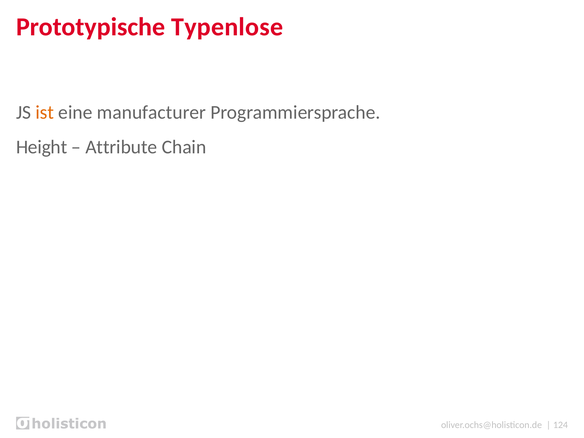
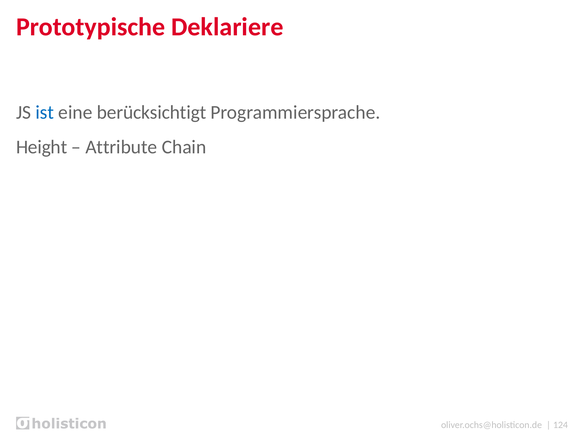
Typenlose: Typenlose -> Deklariere
ist colour: orange -> blue
manufacturer: manufacturer -> berücksichtigt
